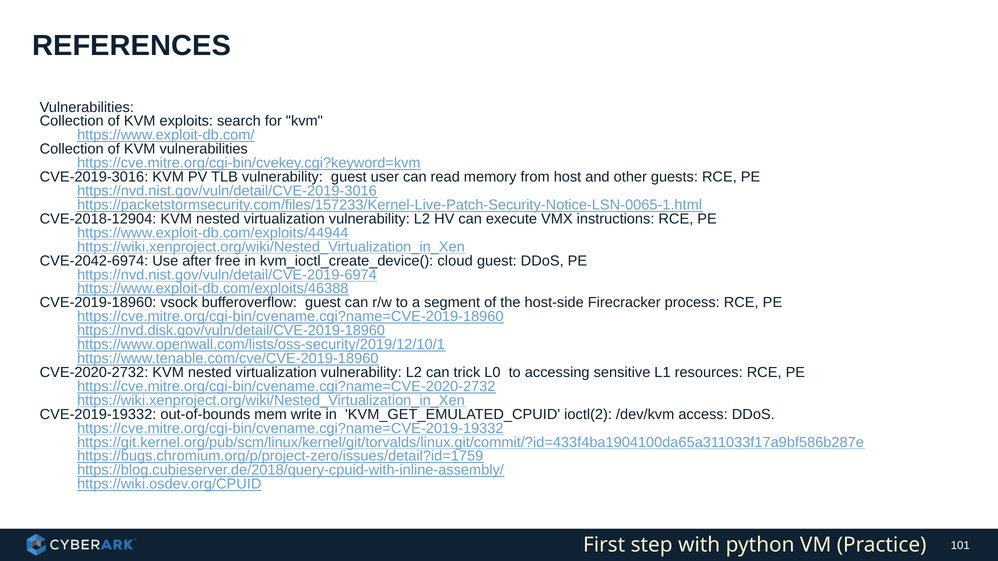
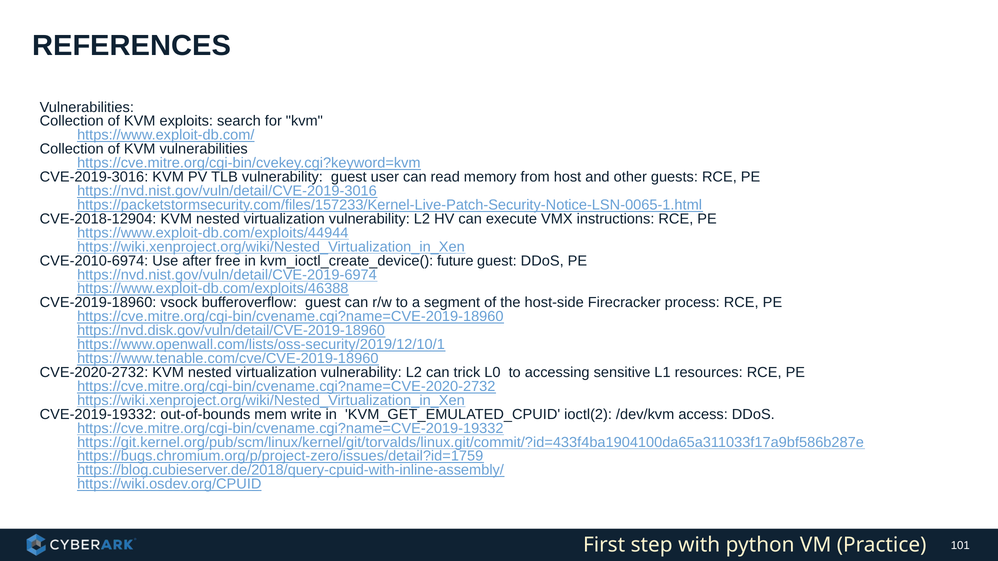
CVE-2042-6974: CVE-2042-6974 -> CVE-2010-6974
cloud: cloud -> future
